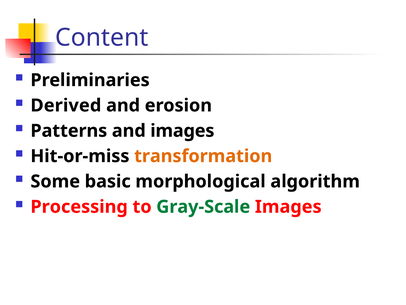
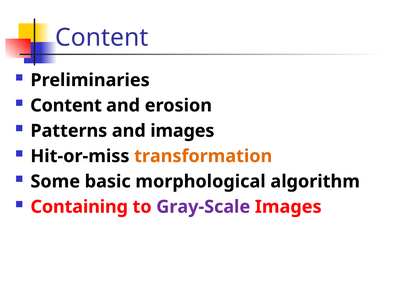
Derived at (66, 105): Derived -> Content
Processing: Processing -> Containing
Gray-Scale colour: green -> purple
